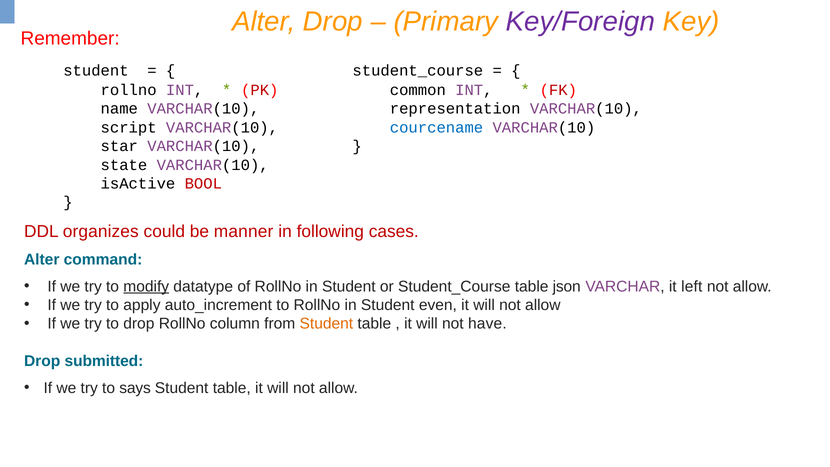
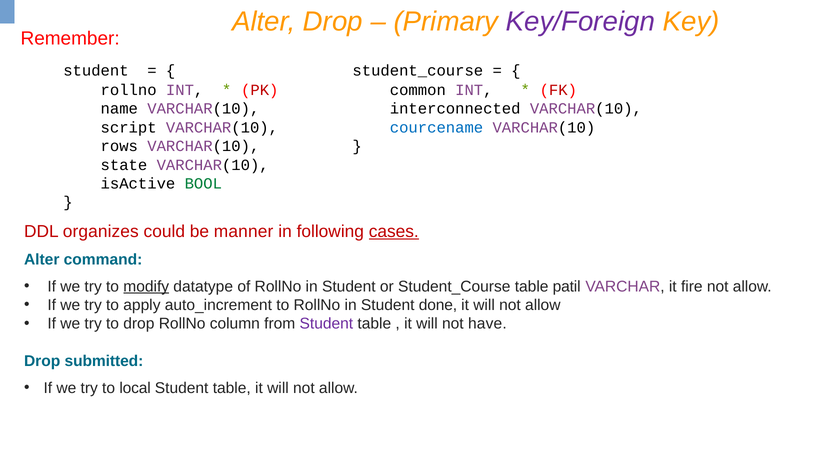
representation: representation -> interconnected
star: star -> rows
BOOL colour: red -> green
cases underline: none -> present
json: json -> patil
left: left -> fire
even: even -> done
Student at (326, 324) colour: orange -> purple
says: says -> local
